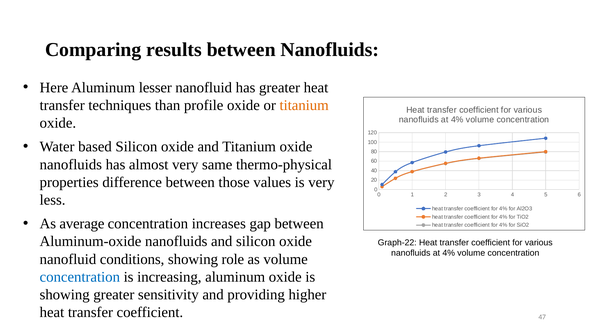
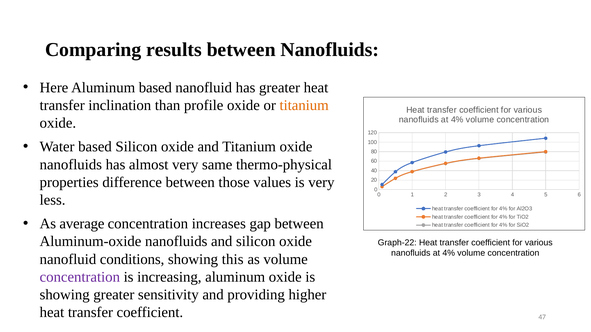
Aluminum lesser: lesser -> based
techniques: techniques -> inclination
role: role -> this
concentration at (80, 277) colour: blue -> purple
